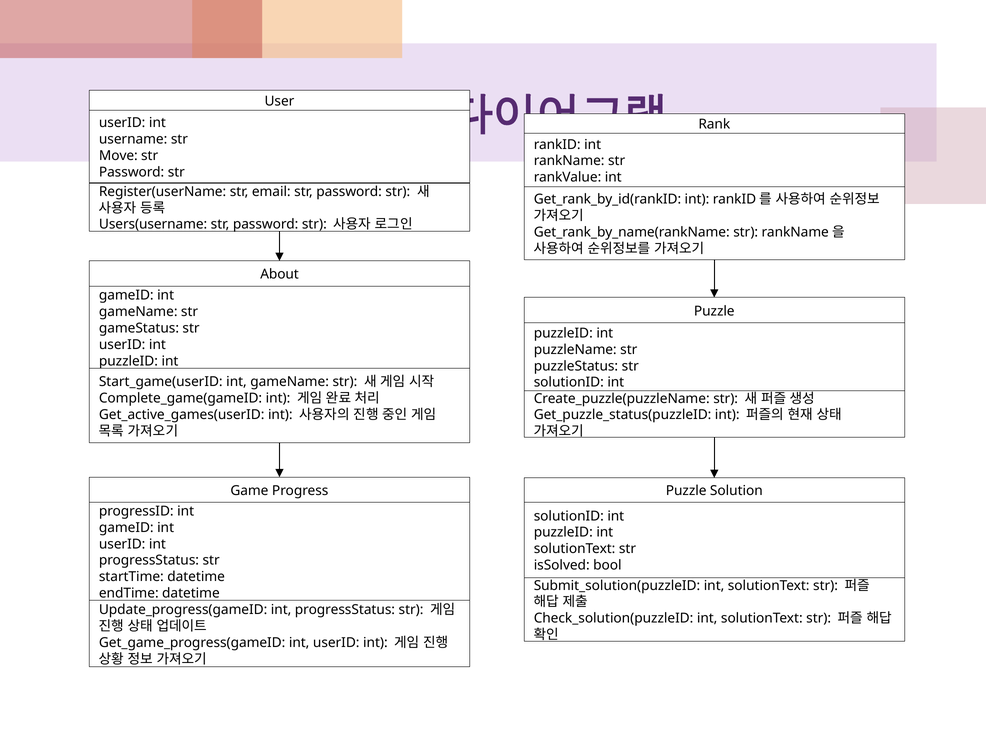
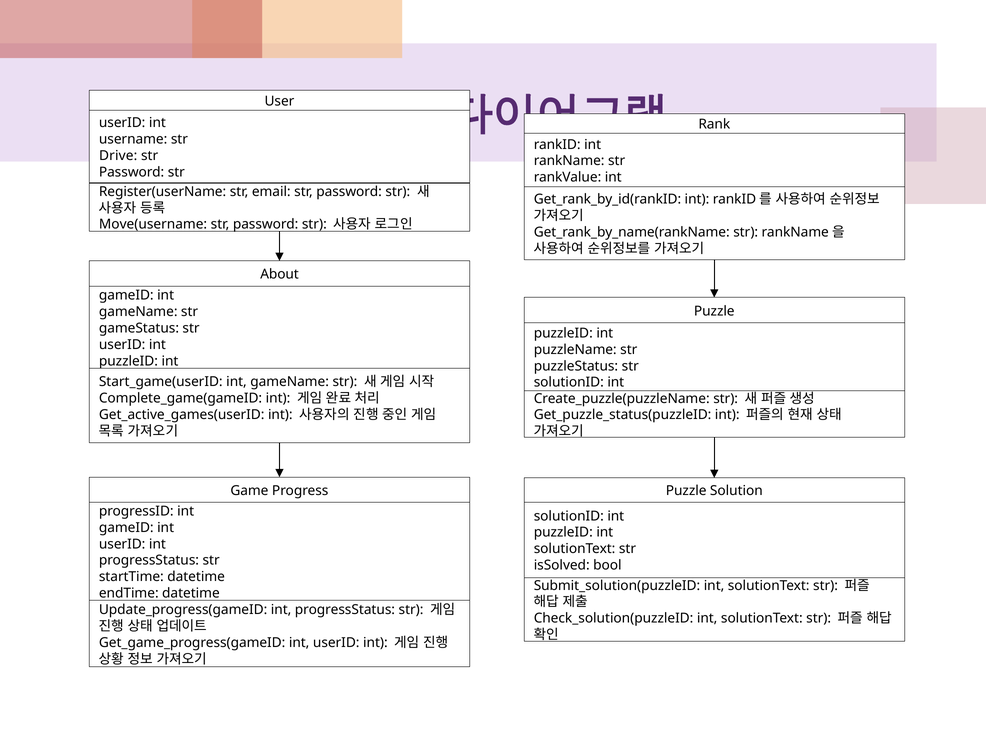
Move: Move -> Drive
Users(username: Users(username -> Move(username
